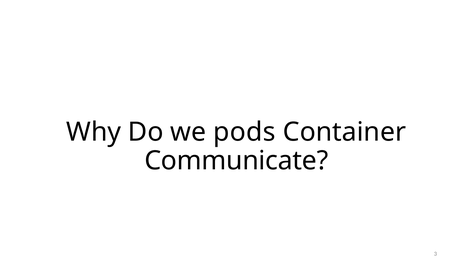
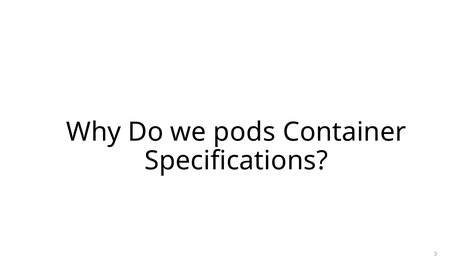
Communicate: Communicate -> Specifications
